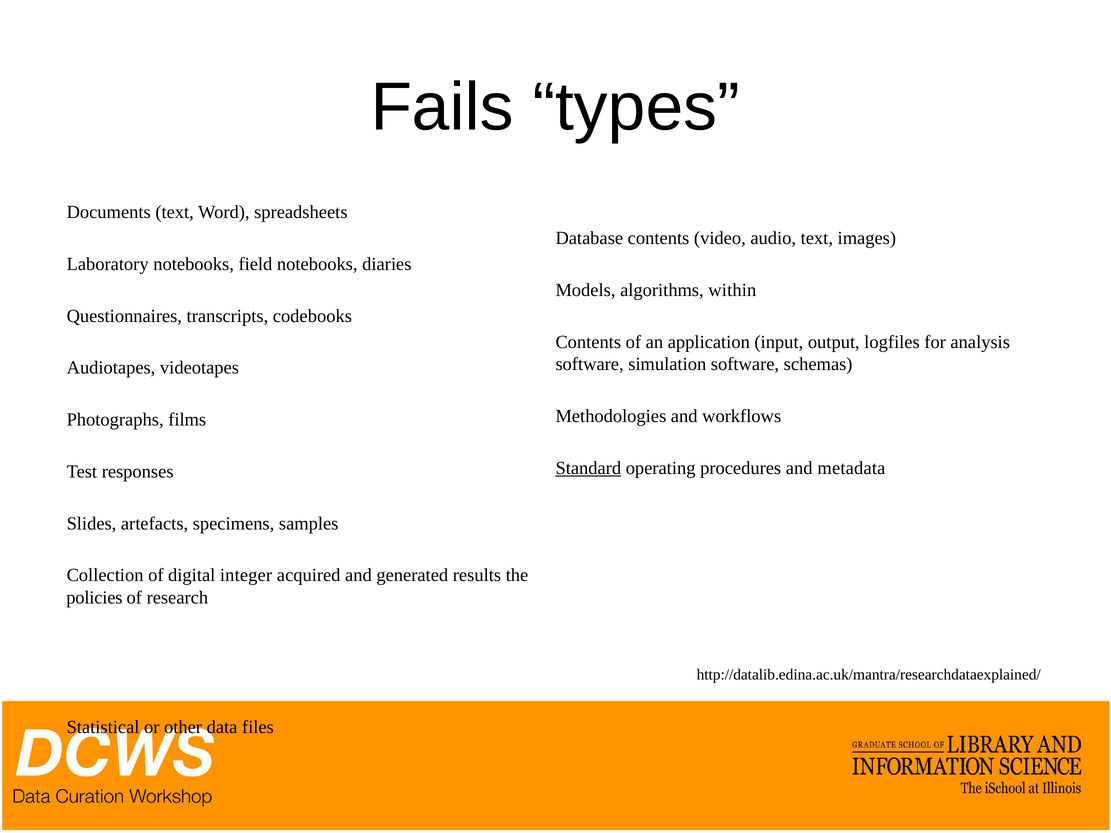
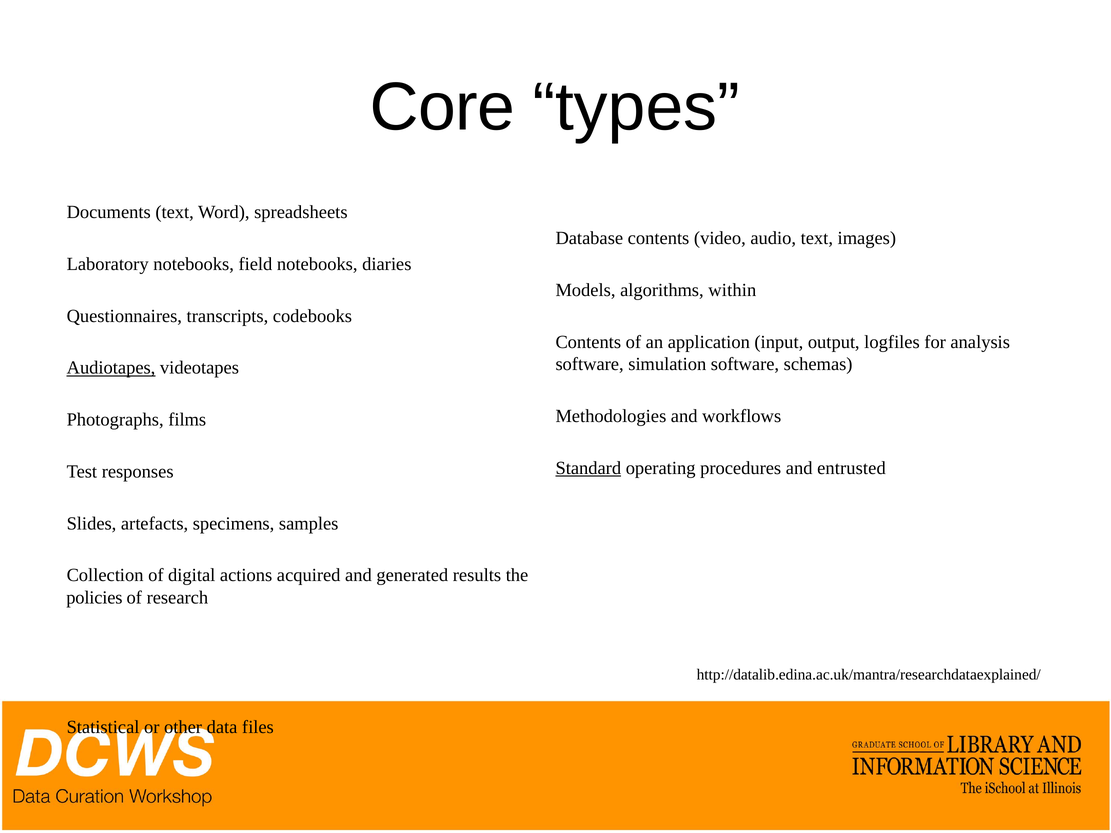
Fails: Fails -> Core
Audiotapes underline: none -> present
metadata: metadata -> entrusted
integer: integer -> actions
